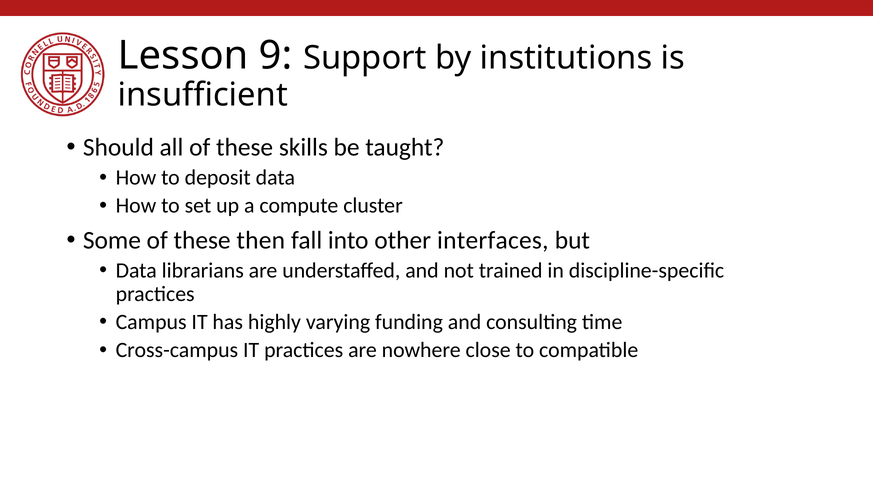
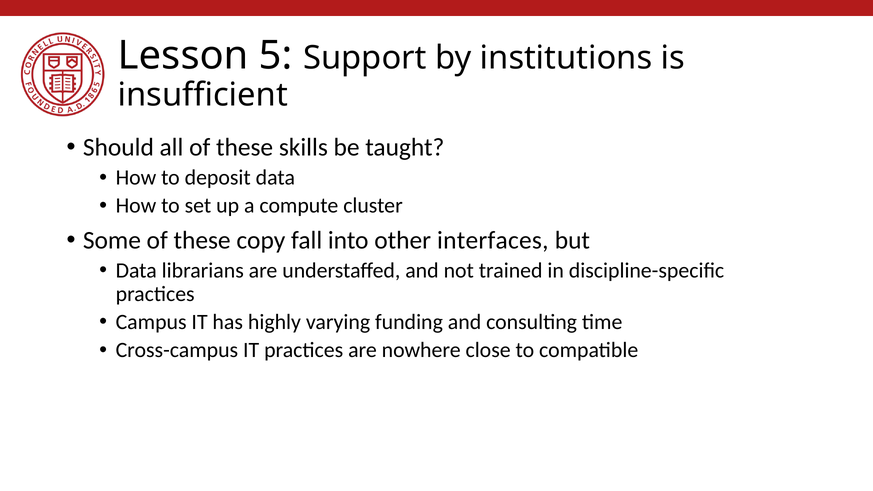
9: 9 -> 5
then: then -> copy
